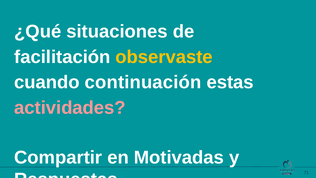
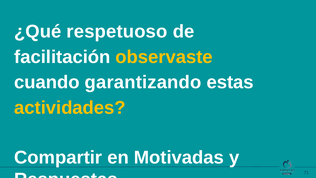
situaciones: situaciones -> respetuoso
continuación: continuación -> garantizando
actividades colour: pink -> yellow
